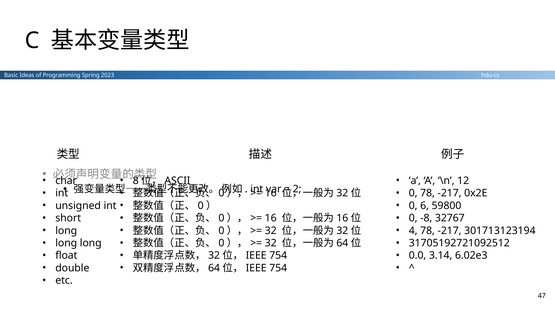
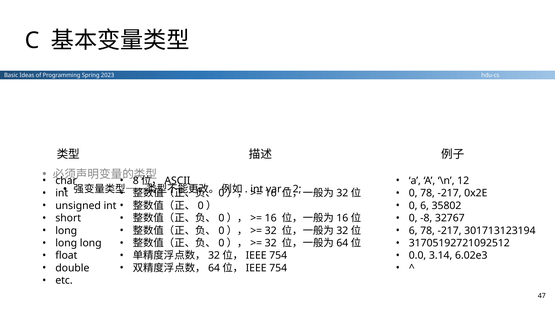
59800: 59800 -> 35802
4 at (413, 231): 4 -> 6
